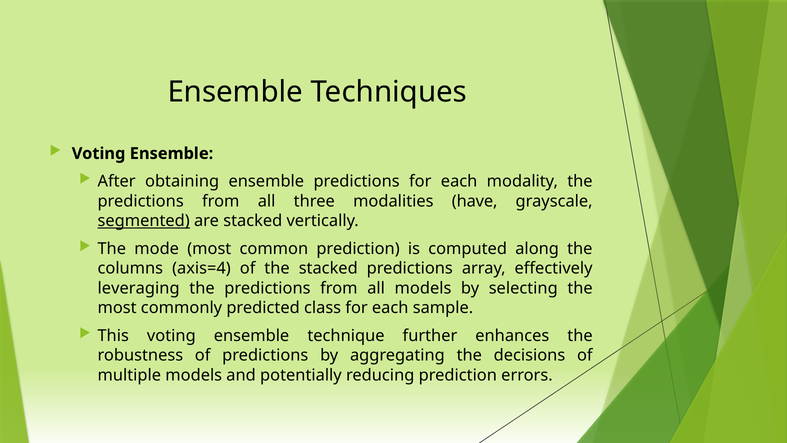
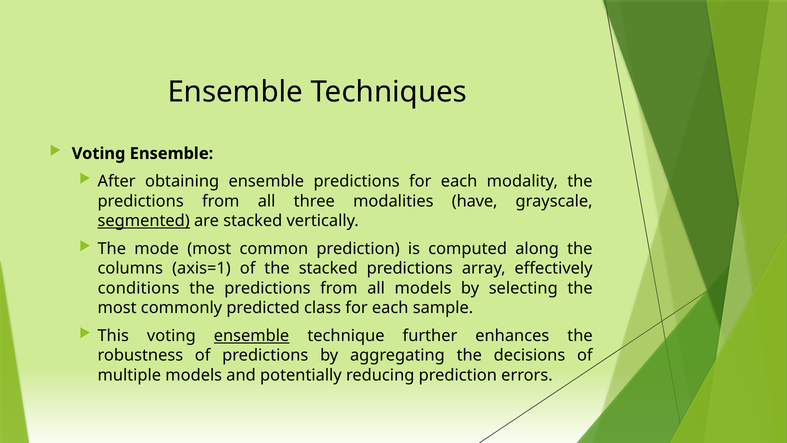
axis=4: axis=4 -> axis=1
leveraging: leveraging -> conditions
ensemble at (252, 335) underline: none -> present
